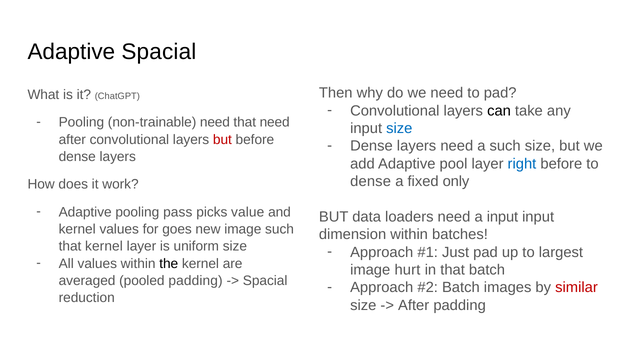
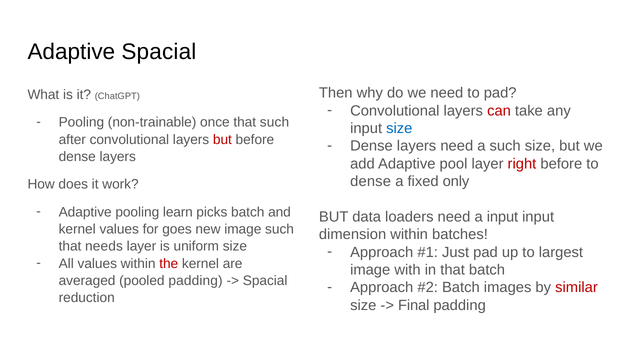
can colour: black -> red
non-trainable need: need -> once
that need: need -> such
right colour: blue -> red
pass: pass -> learn
picks value: value -> batch
that kernel: kernel -> needs
the colour: black -> red
hurt: hurt -> with
After at (414, 305): After -> Final
